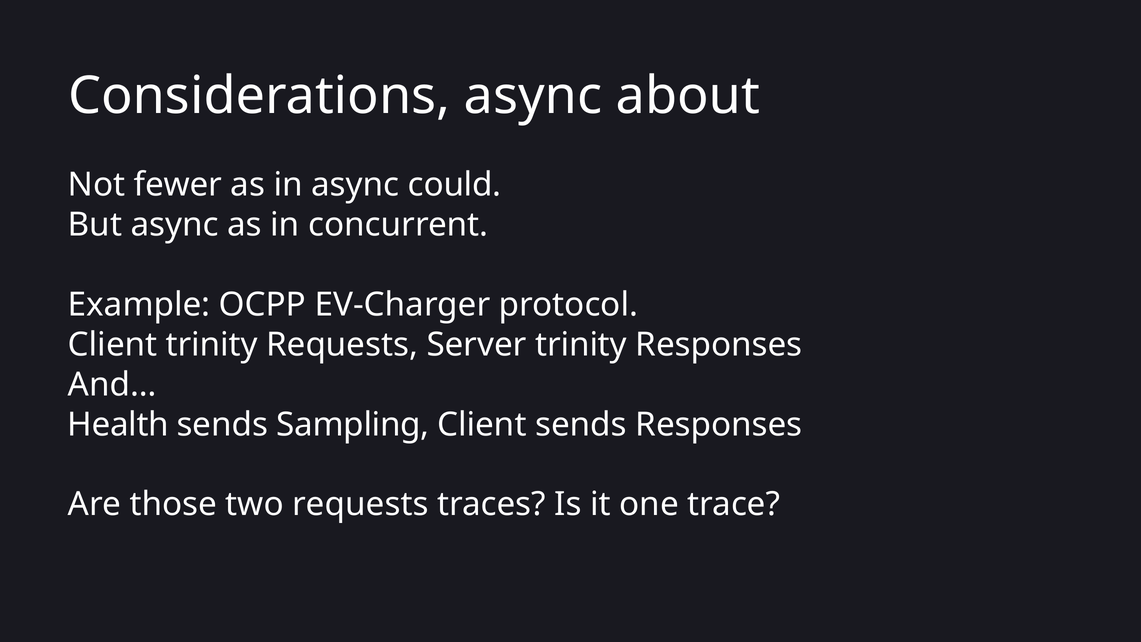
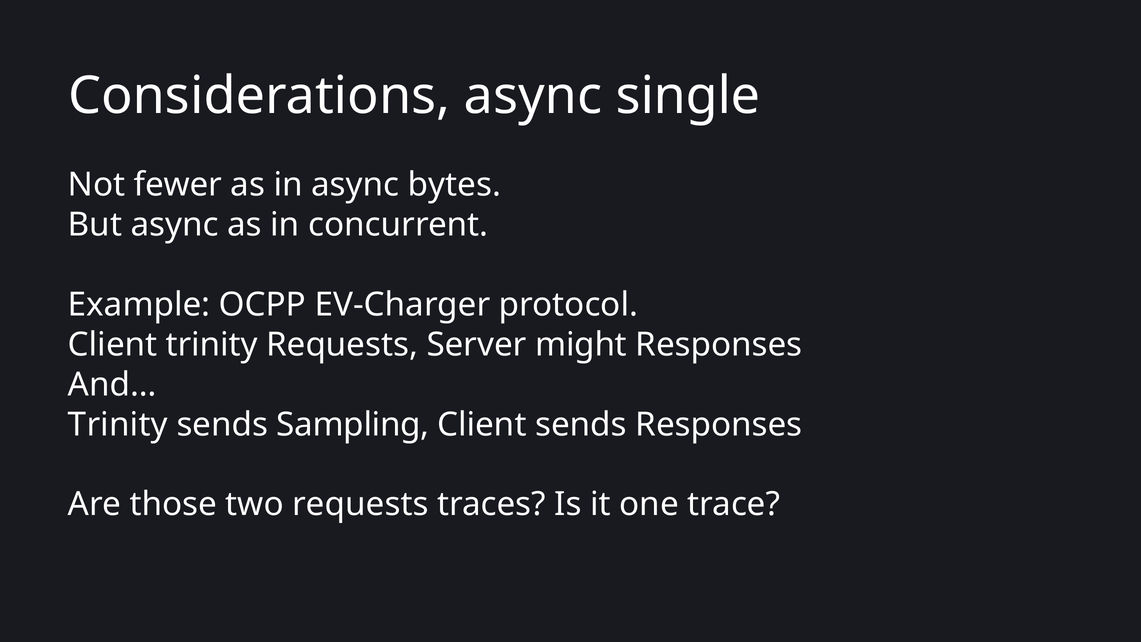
about: about -> single
could: could -> bytes
Server trinity: trinity -> might
Health at (118, 424): Health -> Trinity
